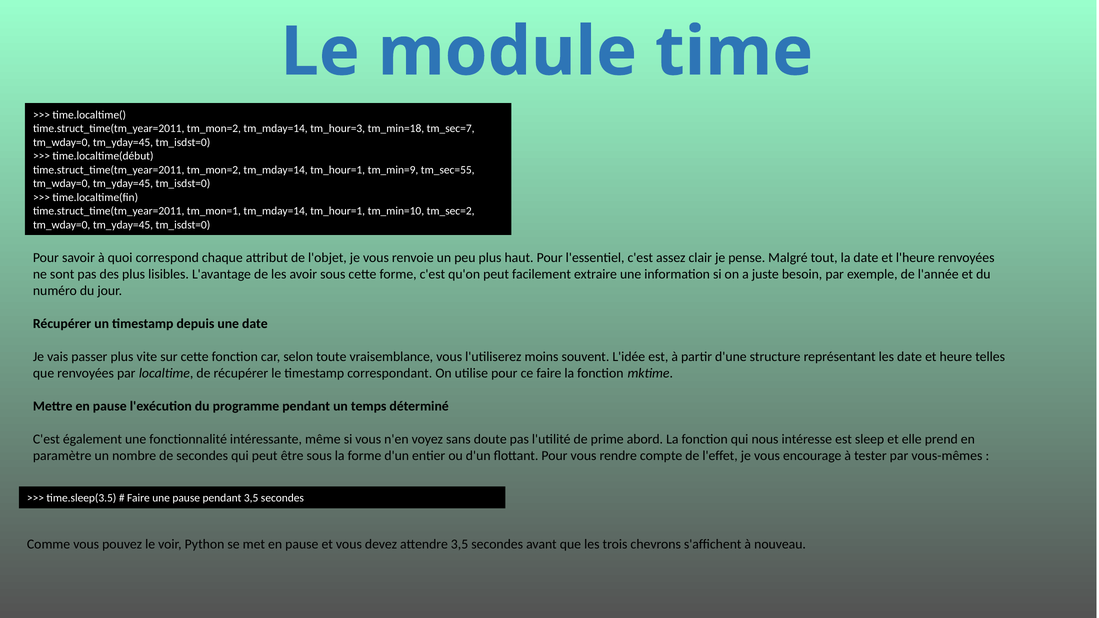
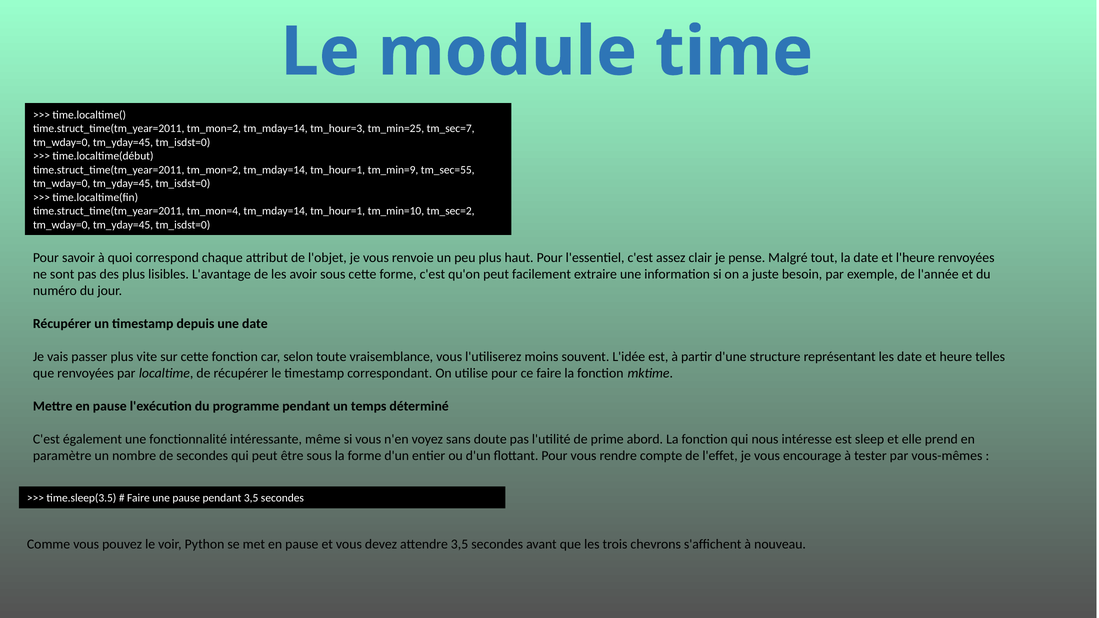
tm_min=18: tm_min=18 -> tm_min=25
tm_mon=1: tm_mon=1 -> tm_mon=4
